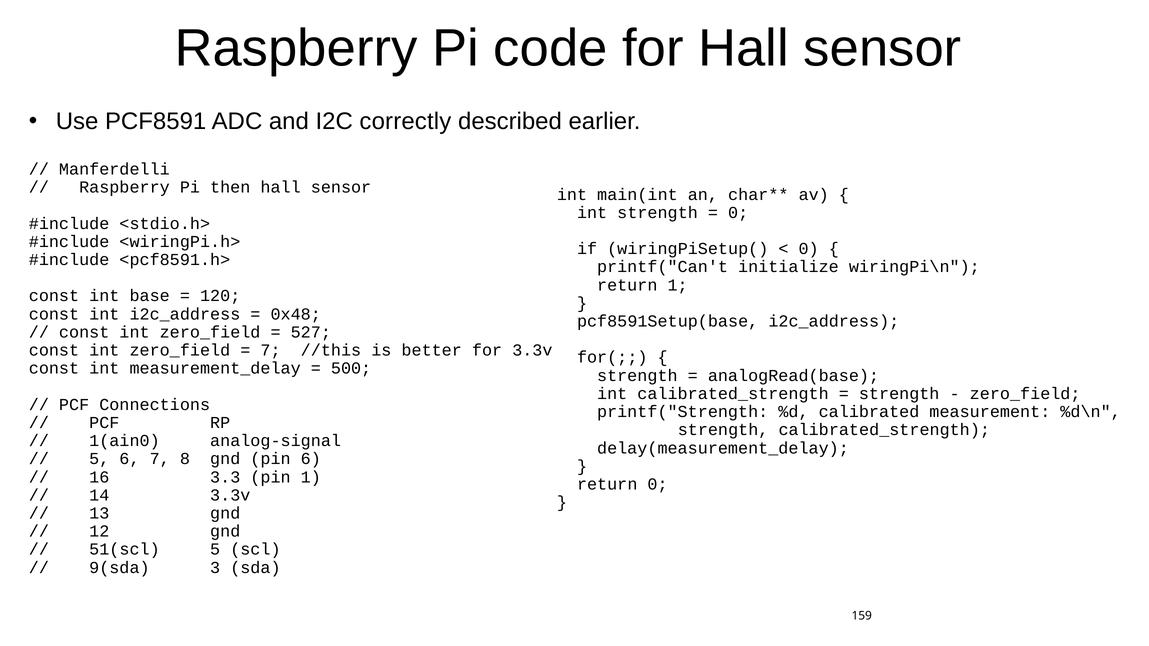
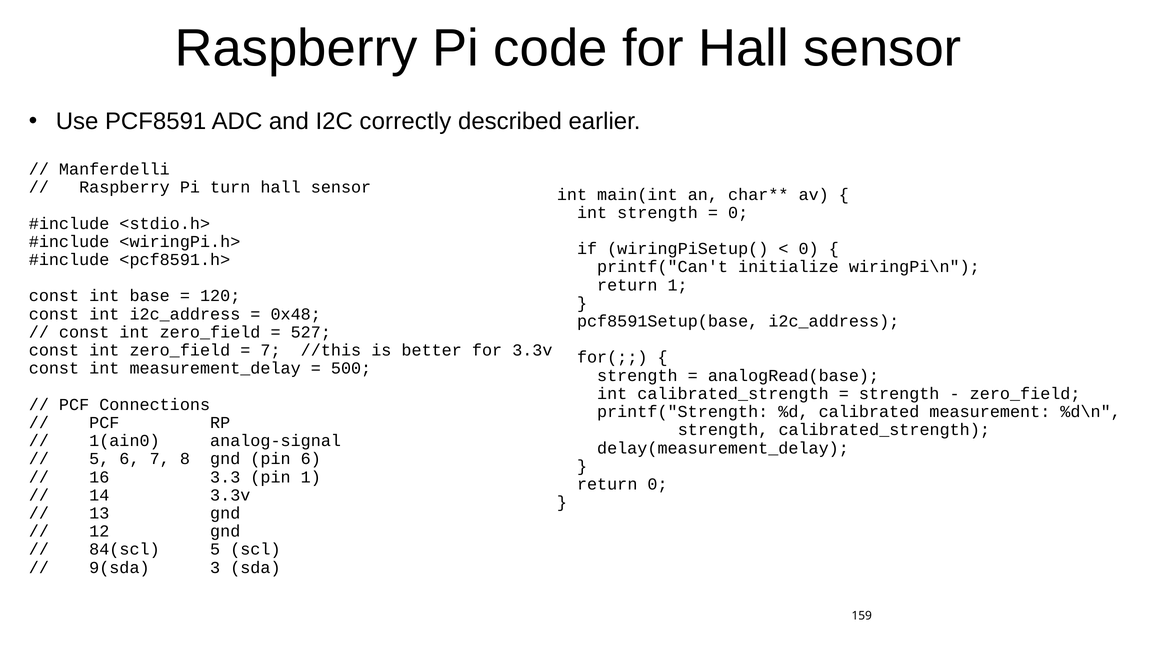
then: then -> turn
51(scl: 51(scl -> 84(scl
